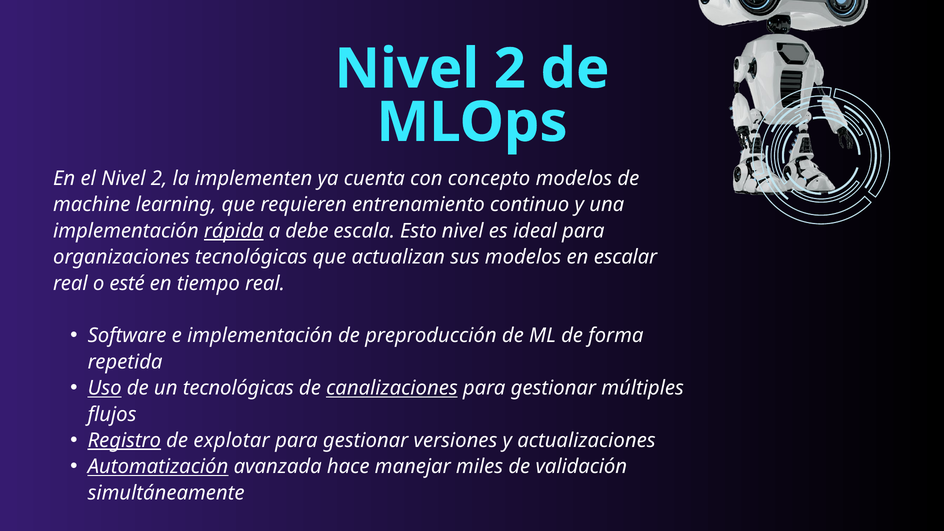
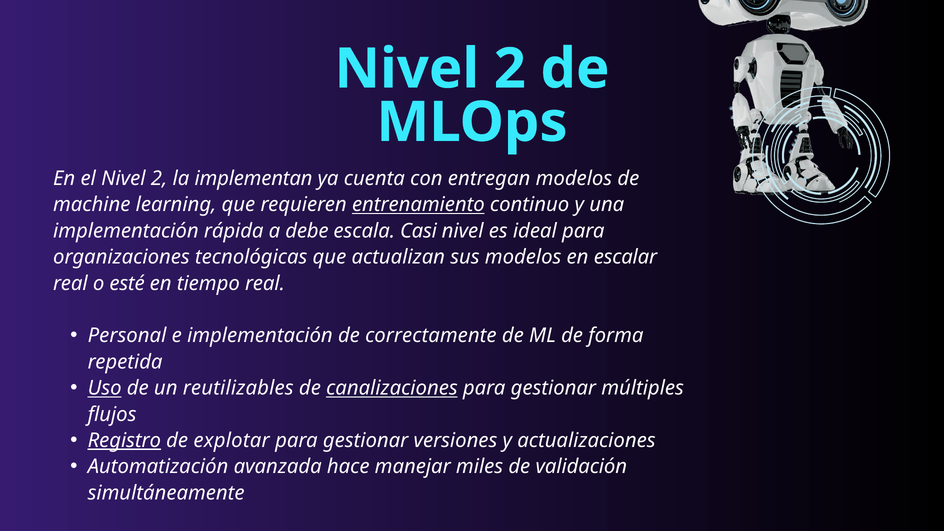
implementen: implementen -> implementan
concepto: concepto -> entregan
entrenamiento underline: none -> present
rápida underline: present -> none
Esto: Esto -> Casi
Software: Software -> Personal
preproducción: preproducción -> correctamente
un tecnológicas: tecnológicas -> reutilizables
Automatización underline: present -> none
